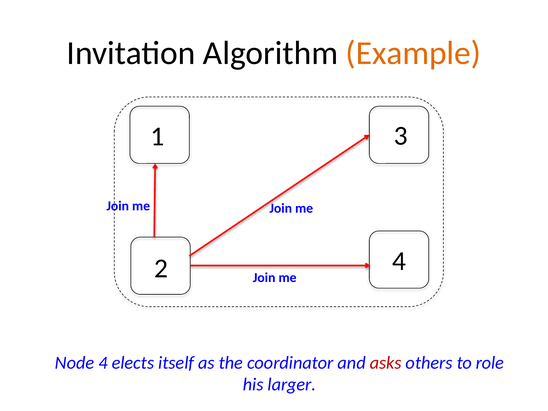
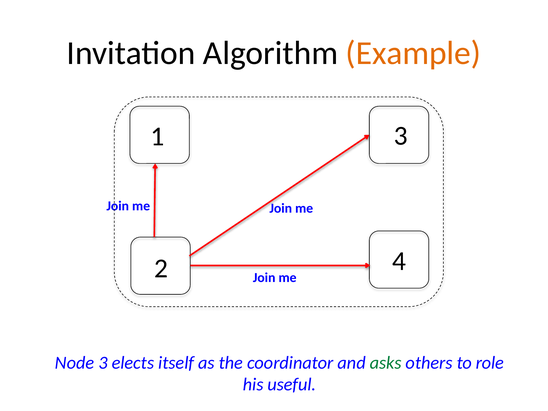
Node 4: 4 -> 3
asks colour: red -> green
larger: larger -> useful
